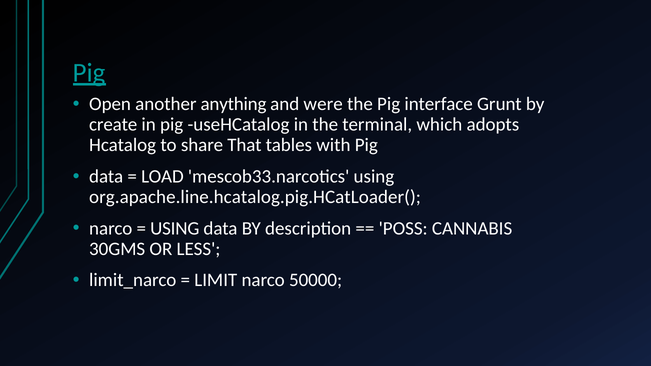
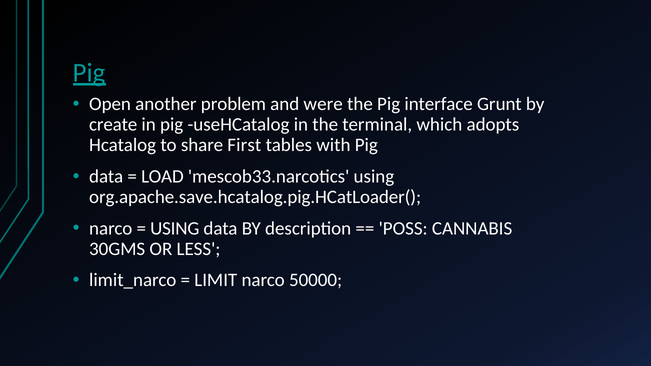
anything: anything -> problem
That: That -> First
org.apache.line.hcatalog.pig.HCatLoader(: org.apache.line.hcatalog.pig.HCatLoader( -> org.apache.save.hcatalog.pig.HCatLoader(
